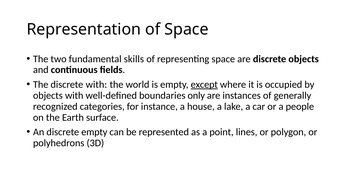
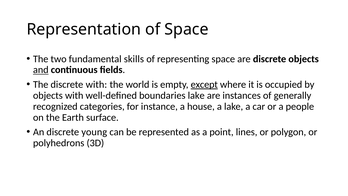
and underline: none -> present
boundaries only: only -> lake
discrete empty: empty -> young
